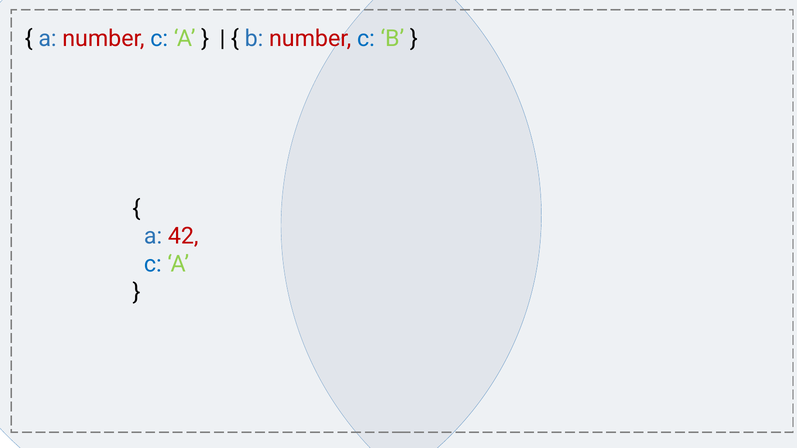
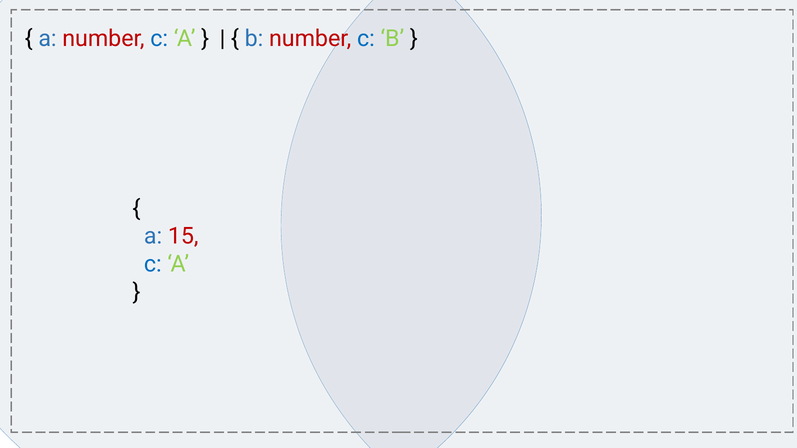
42: 42 -> 15
